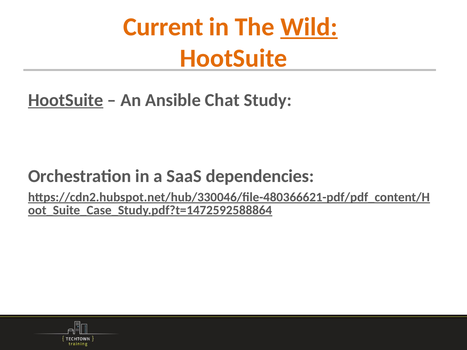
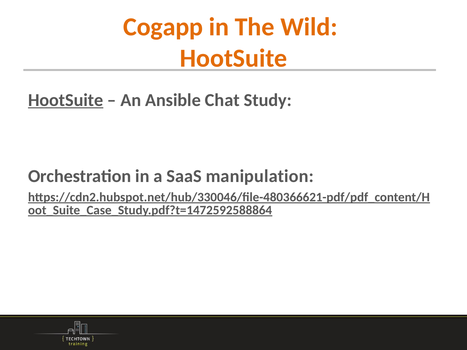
Current: Current -> Cogapp
Wild underline: present -> none
dependencies: dependencies -> manipulation
